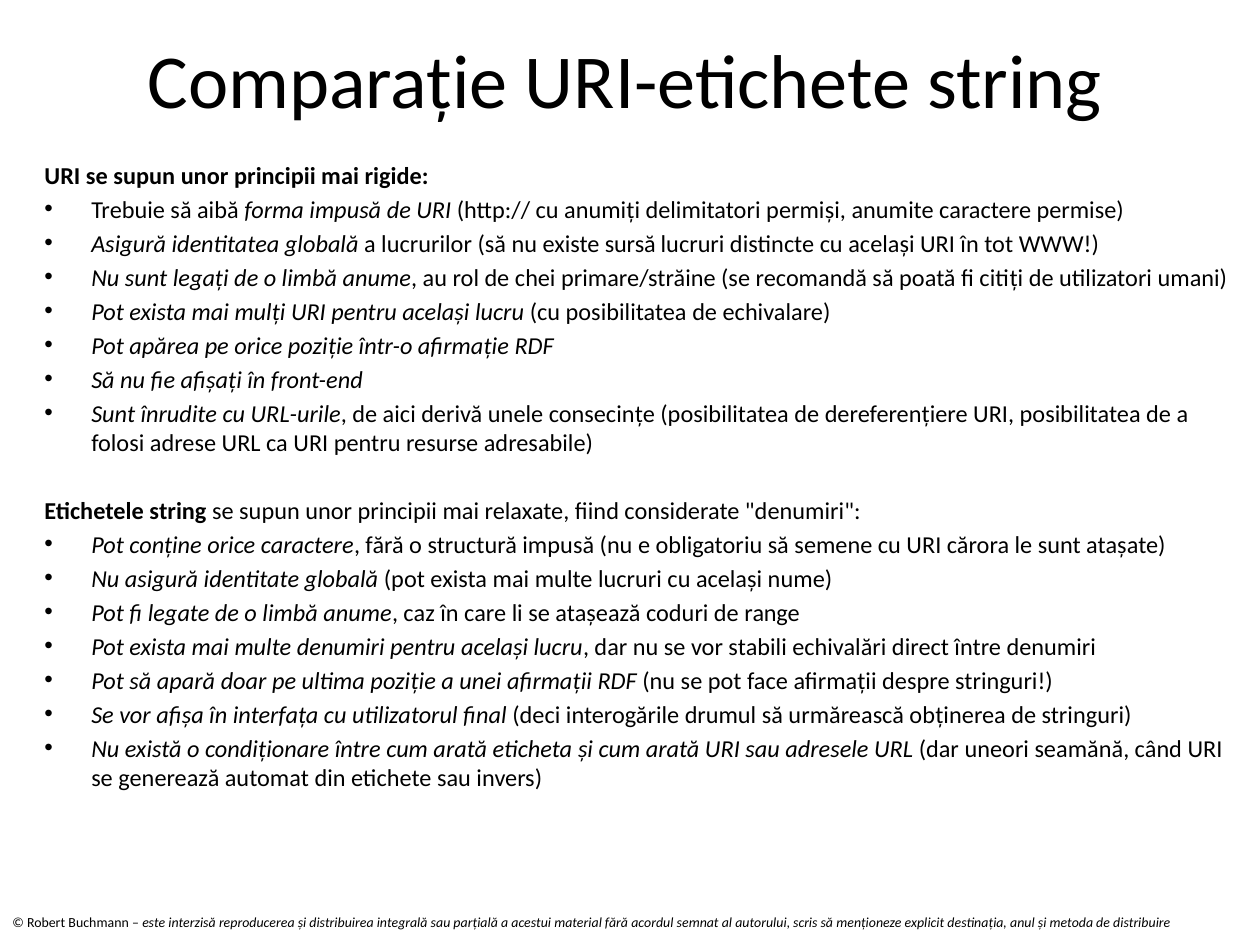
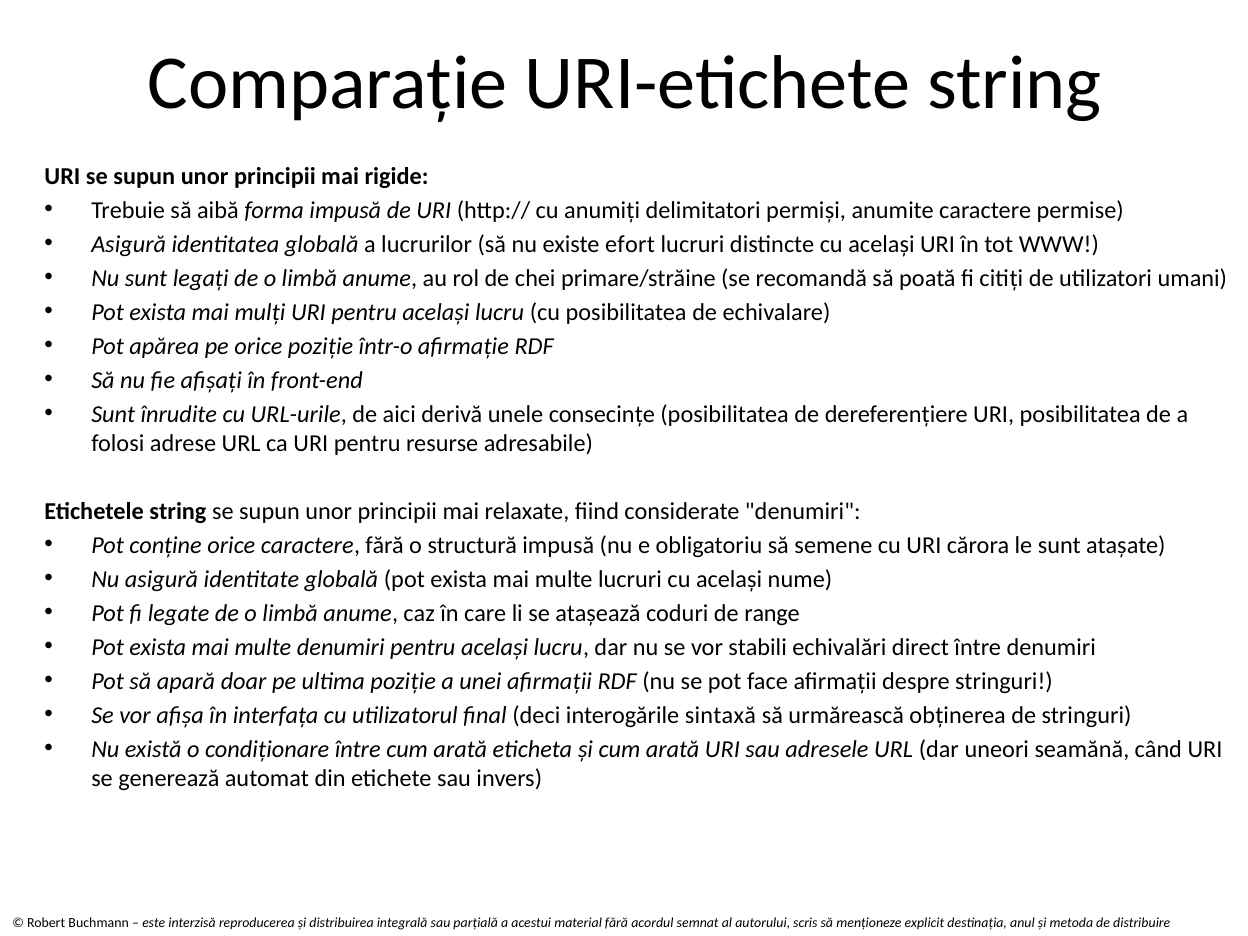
sursă: sursă -> efort
drumul: drumul -> sintaxă
